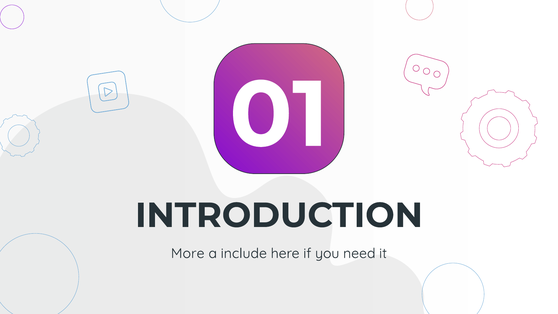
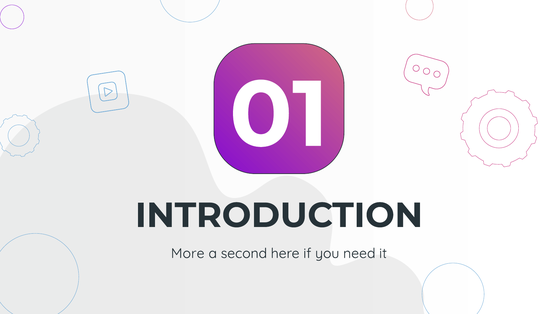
include: include -> second
